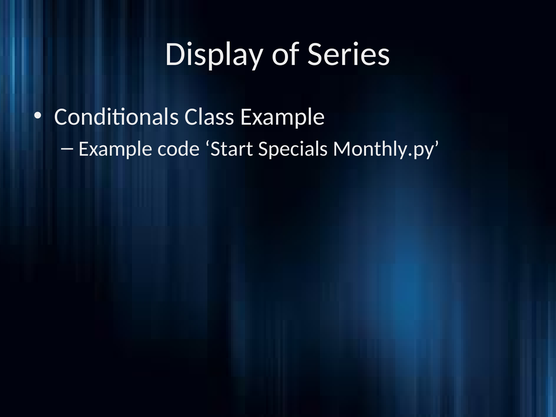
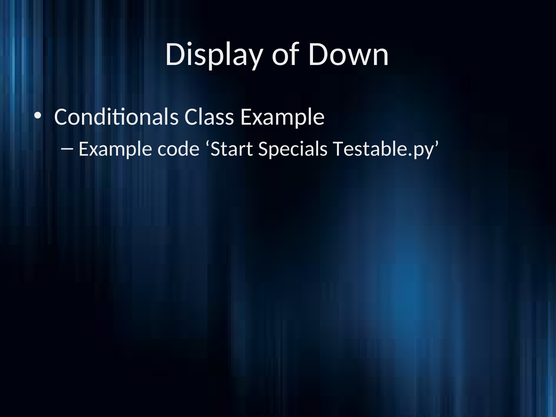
Series: Series -> Down
Monthly.py: Monthly.py -> Testable.py
